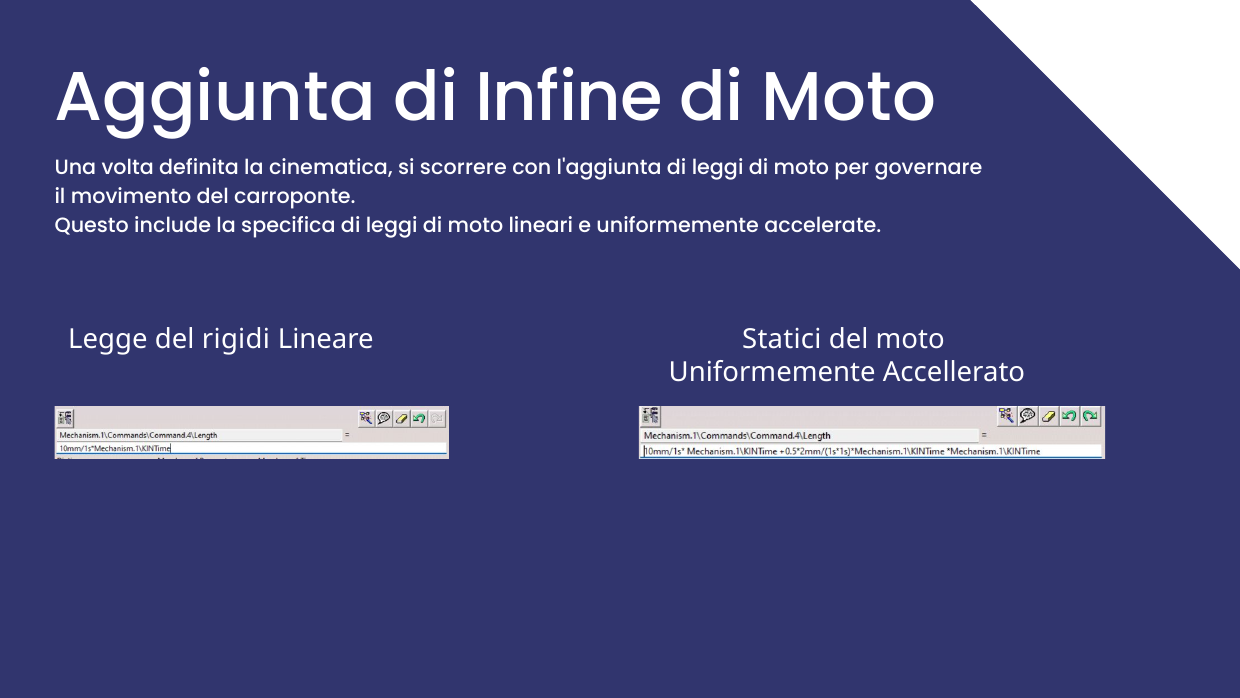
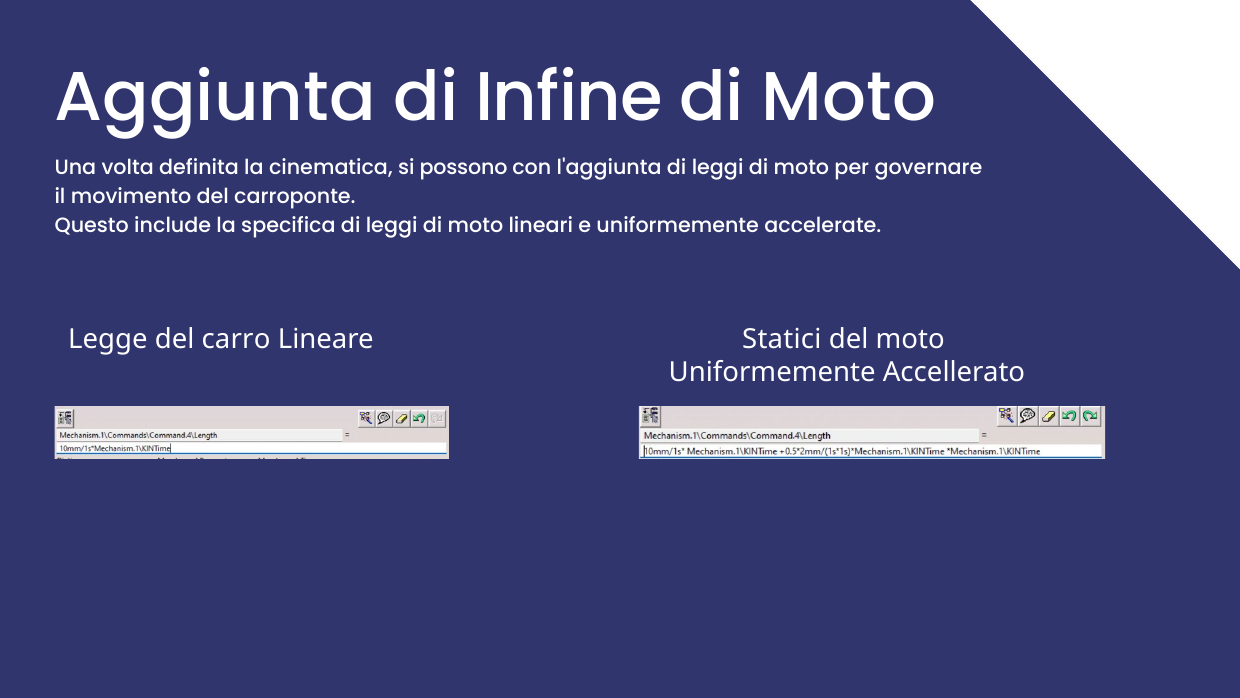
scorrere: scorrere -> possono
rigidi: rigidi -> carro
